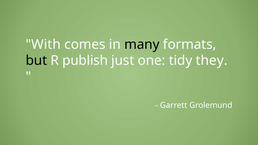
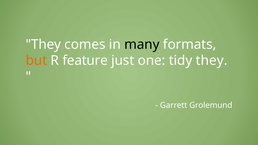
With at (43, 44): With -> They
but colour: black -> orange
publish: publish -> feature
